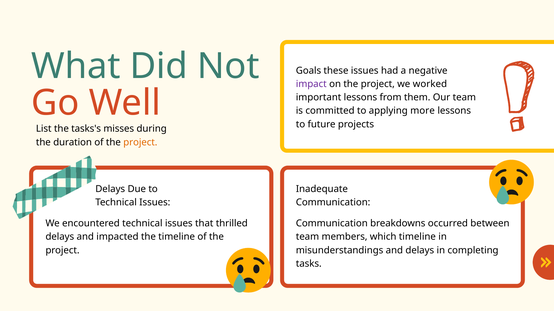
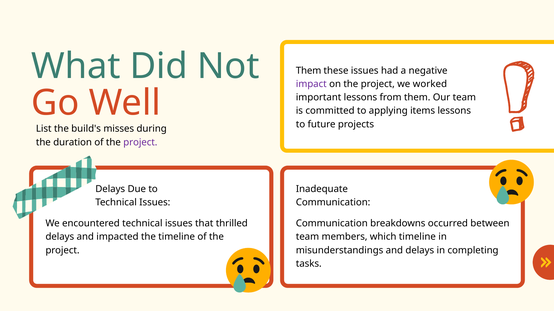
Goals at (309, 71): Goals -> Them
more: more -> items
tasks's: tasks's -> build's
project at (140, 143) colour: orange -> purple
